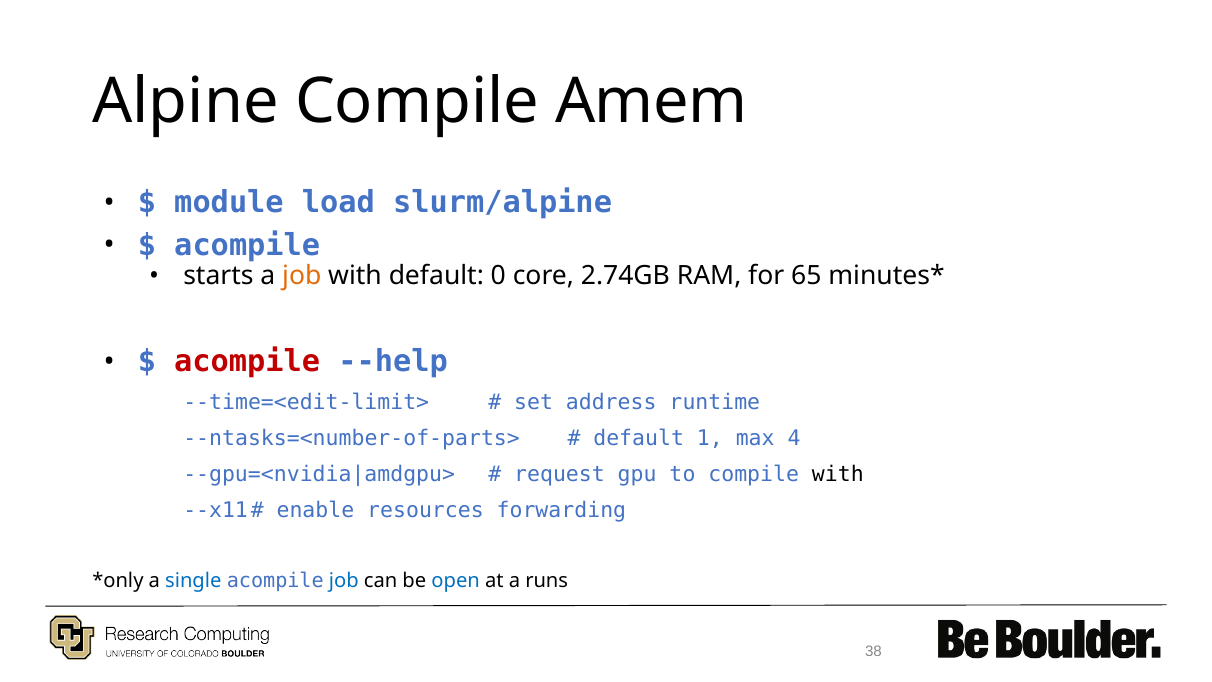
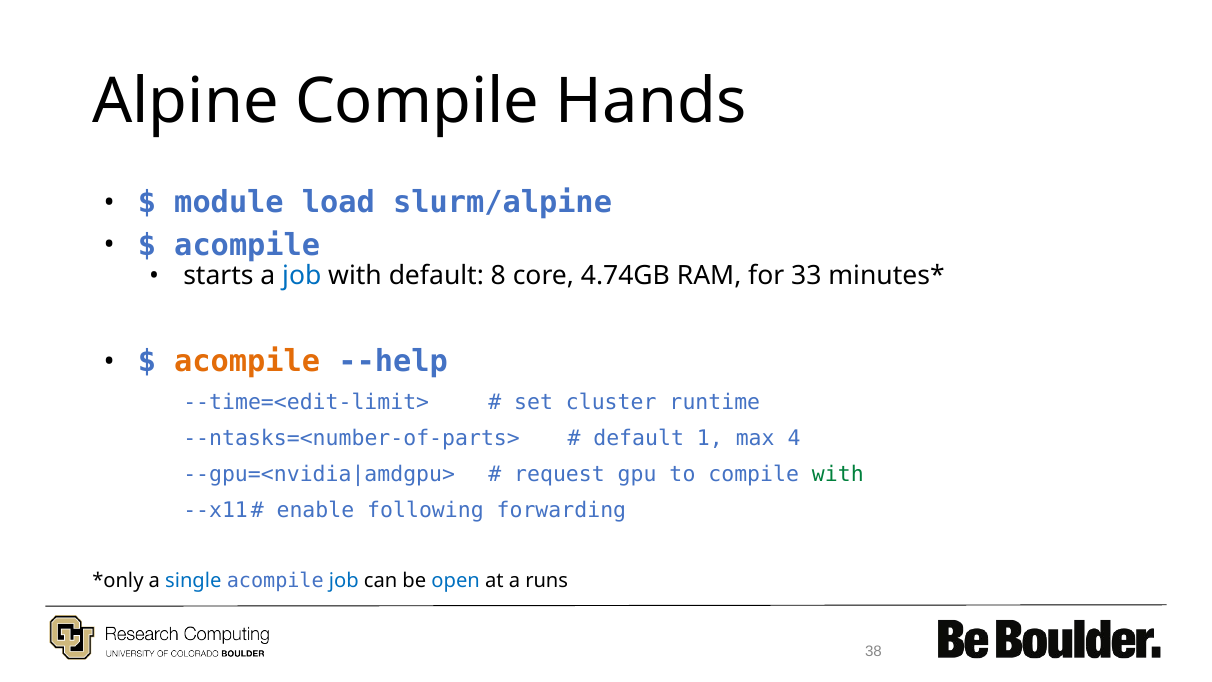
Amem: Amem -> Hands
job at (302, 276) colour: orange -> blue
0: 0 -> 8
2.74GB: 2.74GB -> 4.74GB
65: 65 -> 33
acompile at (247, 362) colour: red -> orange
address: address -> cluster
with at (838, 474) colour: black -> green
resources: resources -> following
